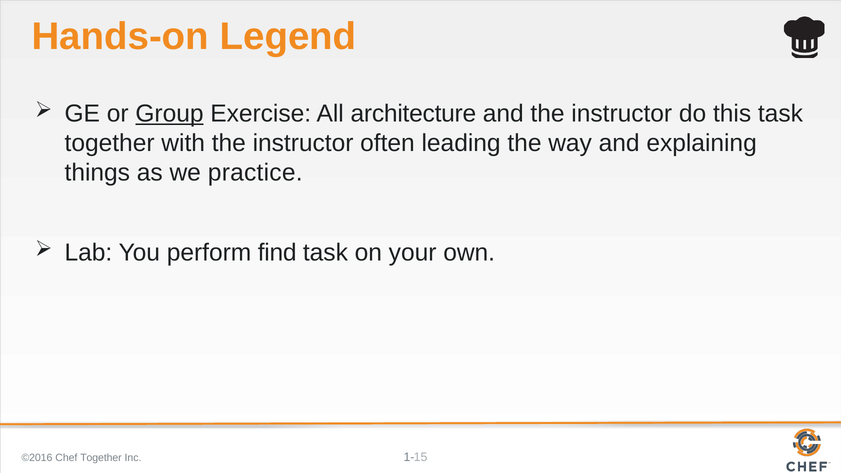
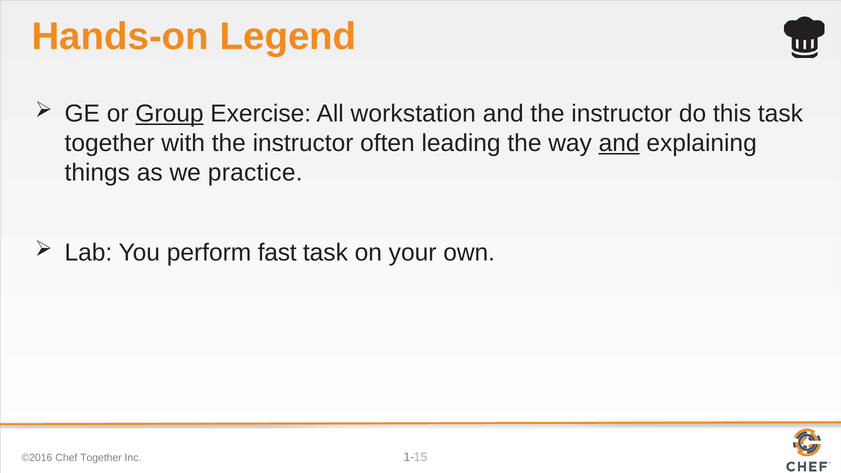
architecture: architecture -> workstation
and at (619, 143) underline: none -> present
find: find -> fast
